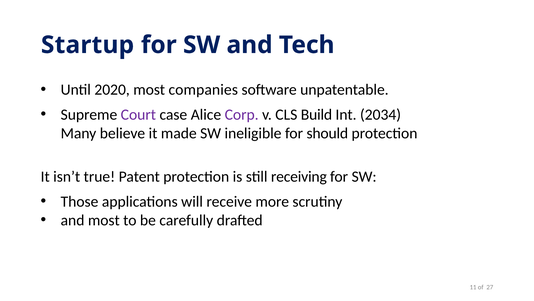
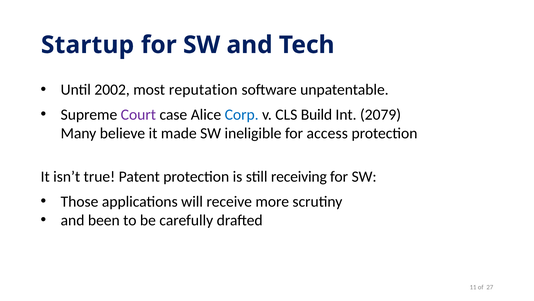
2020: 2020 -> 2002
companies: companies -> reputation
Corp colour: purple -> blue
2034: 2034 -> 2079
should: should -> access
and most: most -> been
